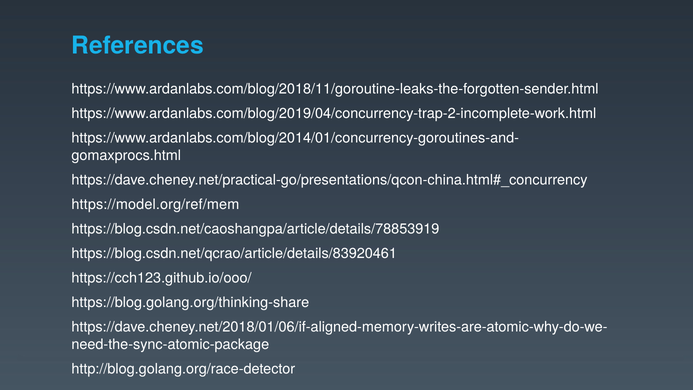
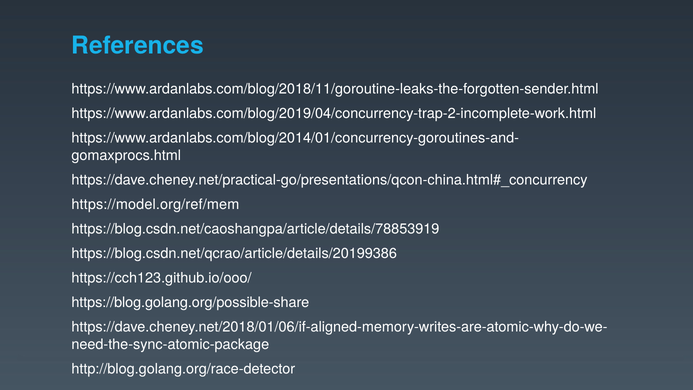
https://blog.csdn.net/qcrao/article/details/83920461: https://blog.csdn.net/qcrao/article/details/83920461 -> https://blog.csdn.net/qcrao/article/details/20199386
https://blog.golang.org/thinking-share: https://blog.golang.org/thinking-share -> https://blog.golang.org/possible-share
